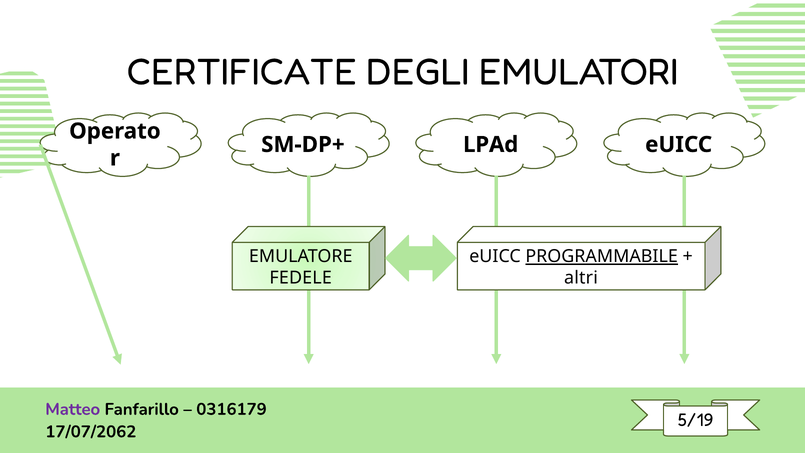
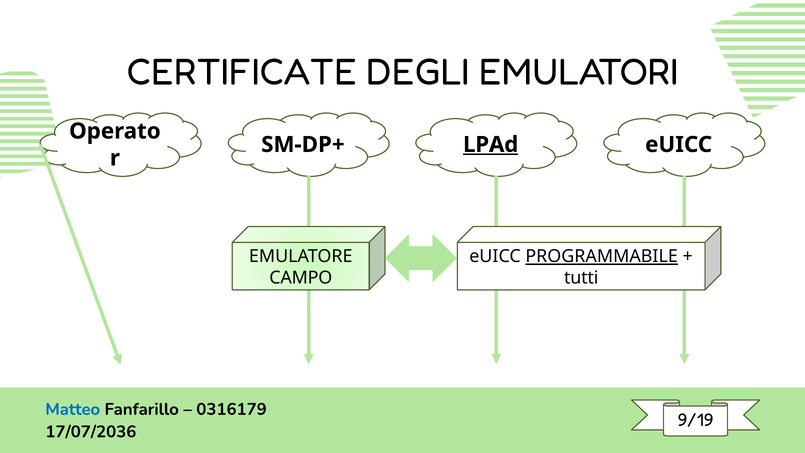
LPAd underline: none -> present
FEDELE: FEDELE -> CAMPO
altri: altri -> tutti
Matteo colour: purple -> blue
5/19: 5/19 -> 9/19
17/07/2062: 17/07/2062 -> 17/07/2036
